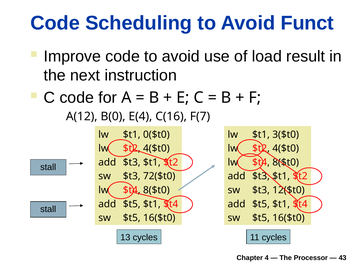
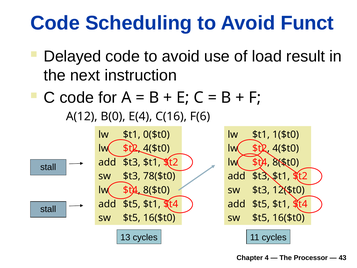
Improve: Improve -> Delayed
F(7: F(7 -> F(6
3($t0: 3($t0 -> 1($t0
72($t0: 72($t0 -> 78($t0
